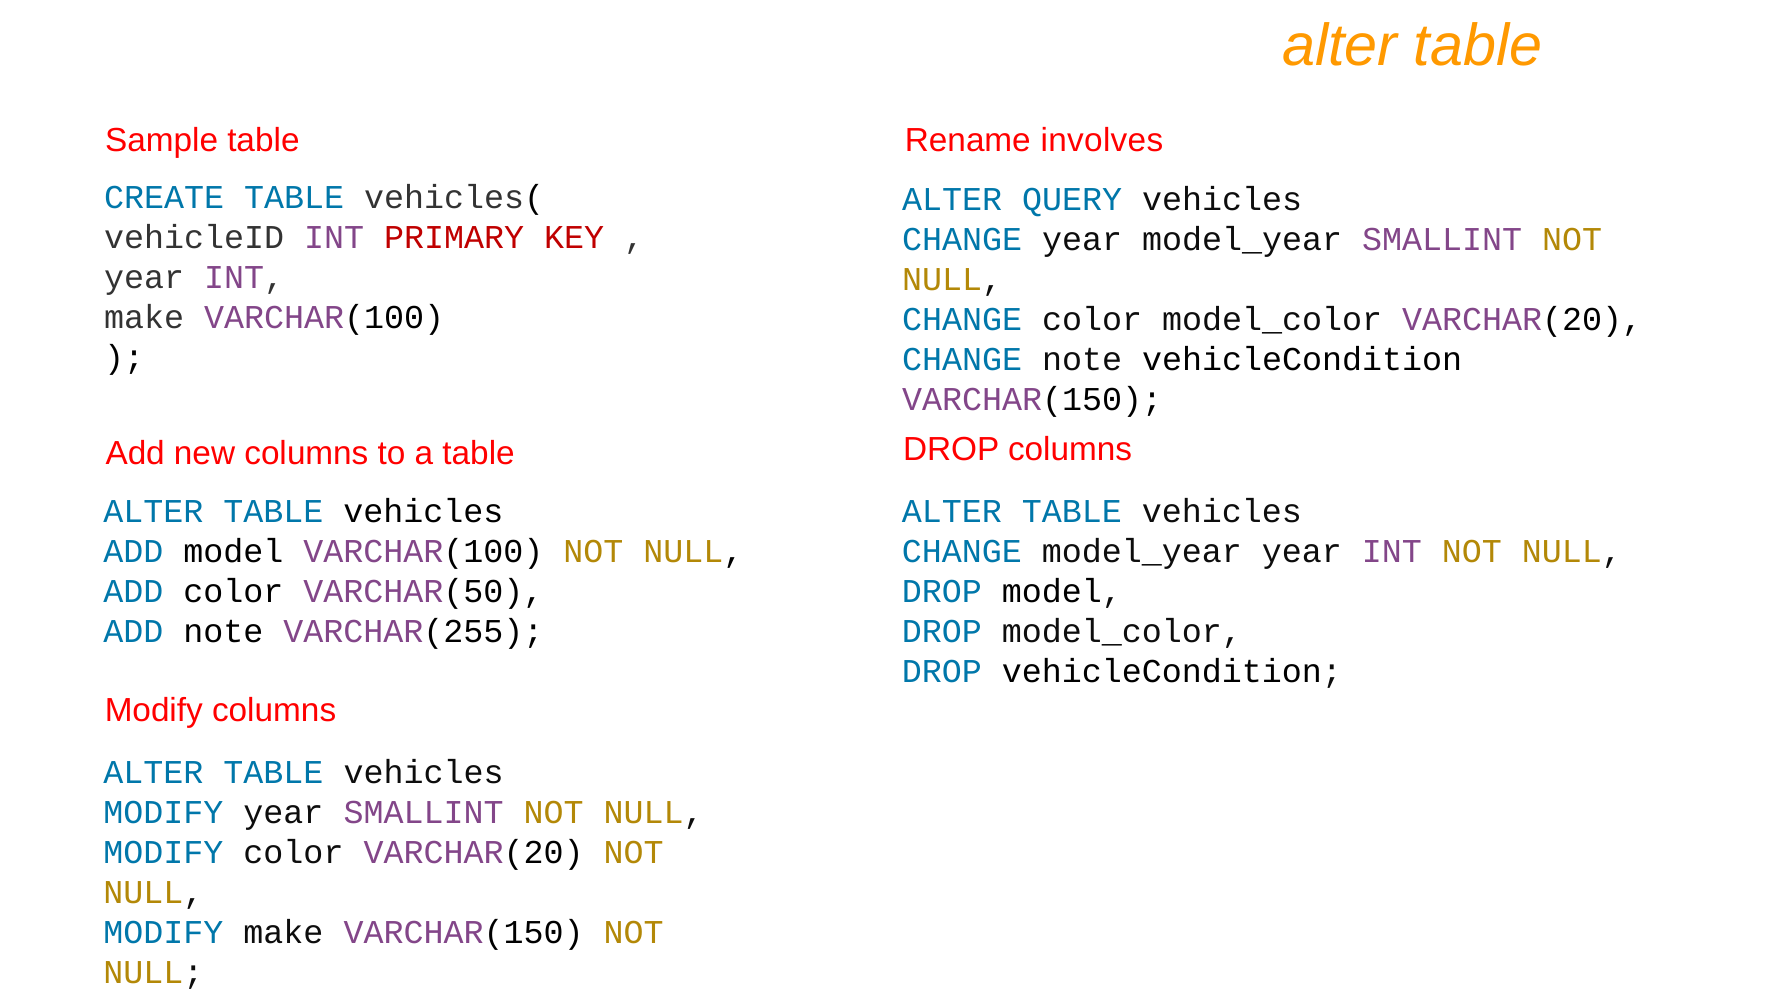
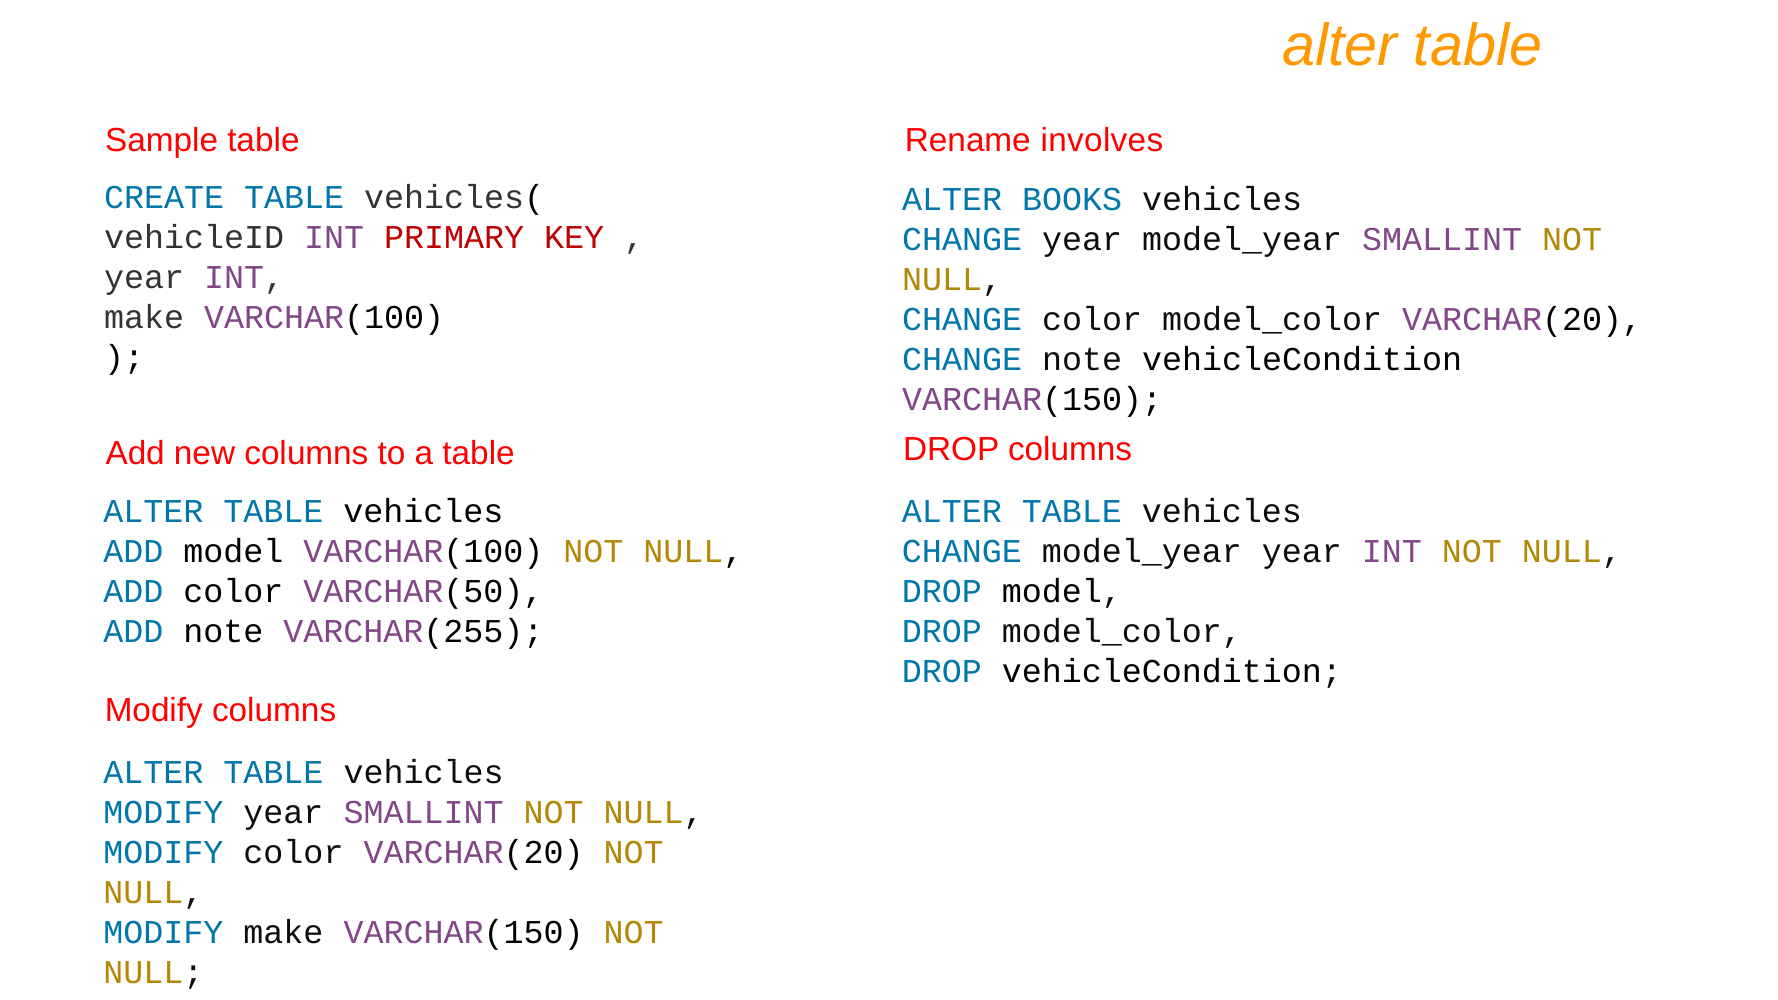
QUERY: QUERY -> BOOKS
